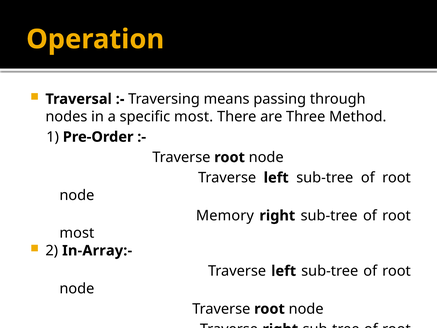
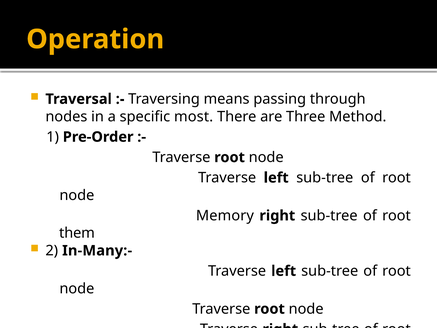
most at (77, 233): most -> them
In-Array:-: In-Array:- -> In-Many:-
